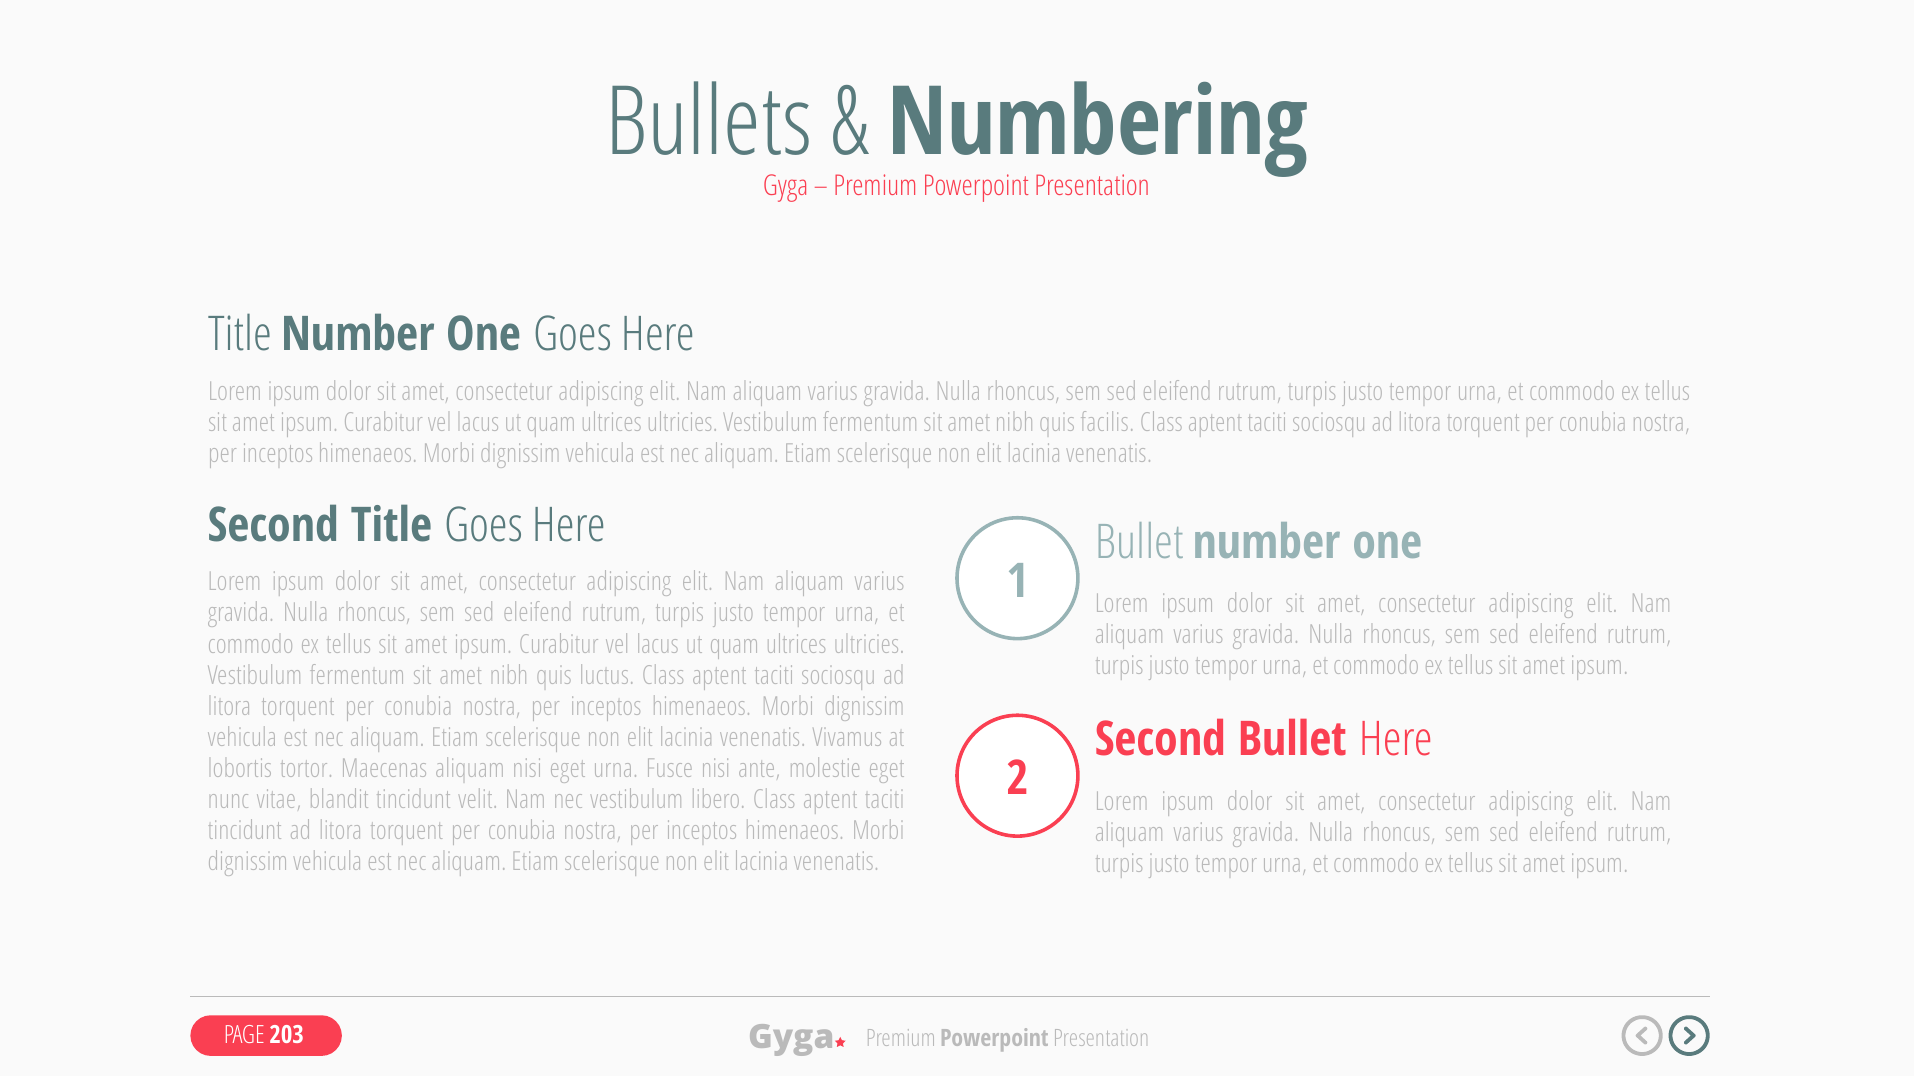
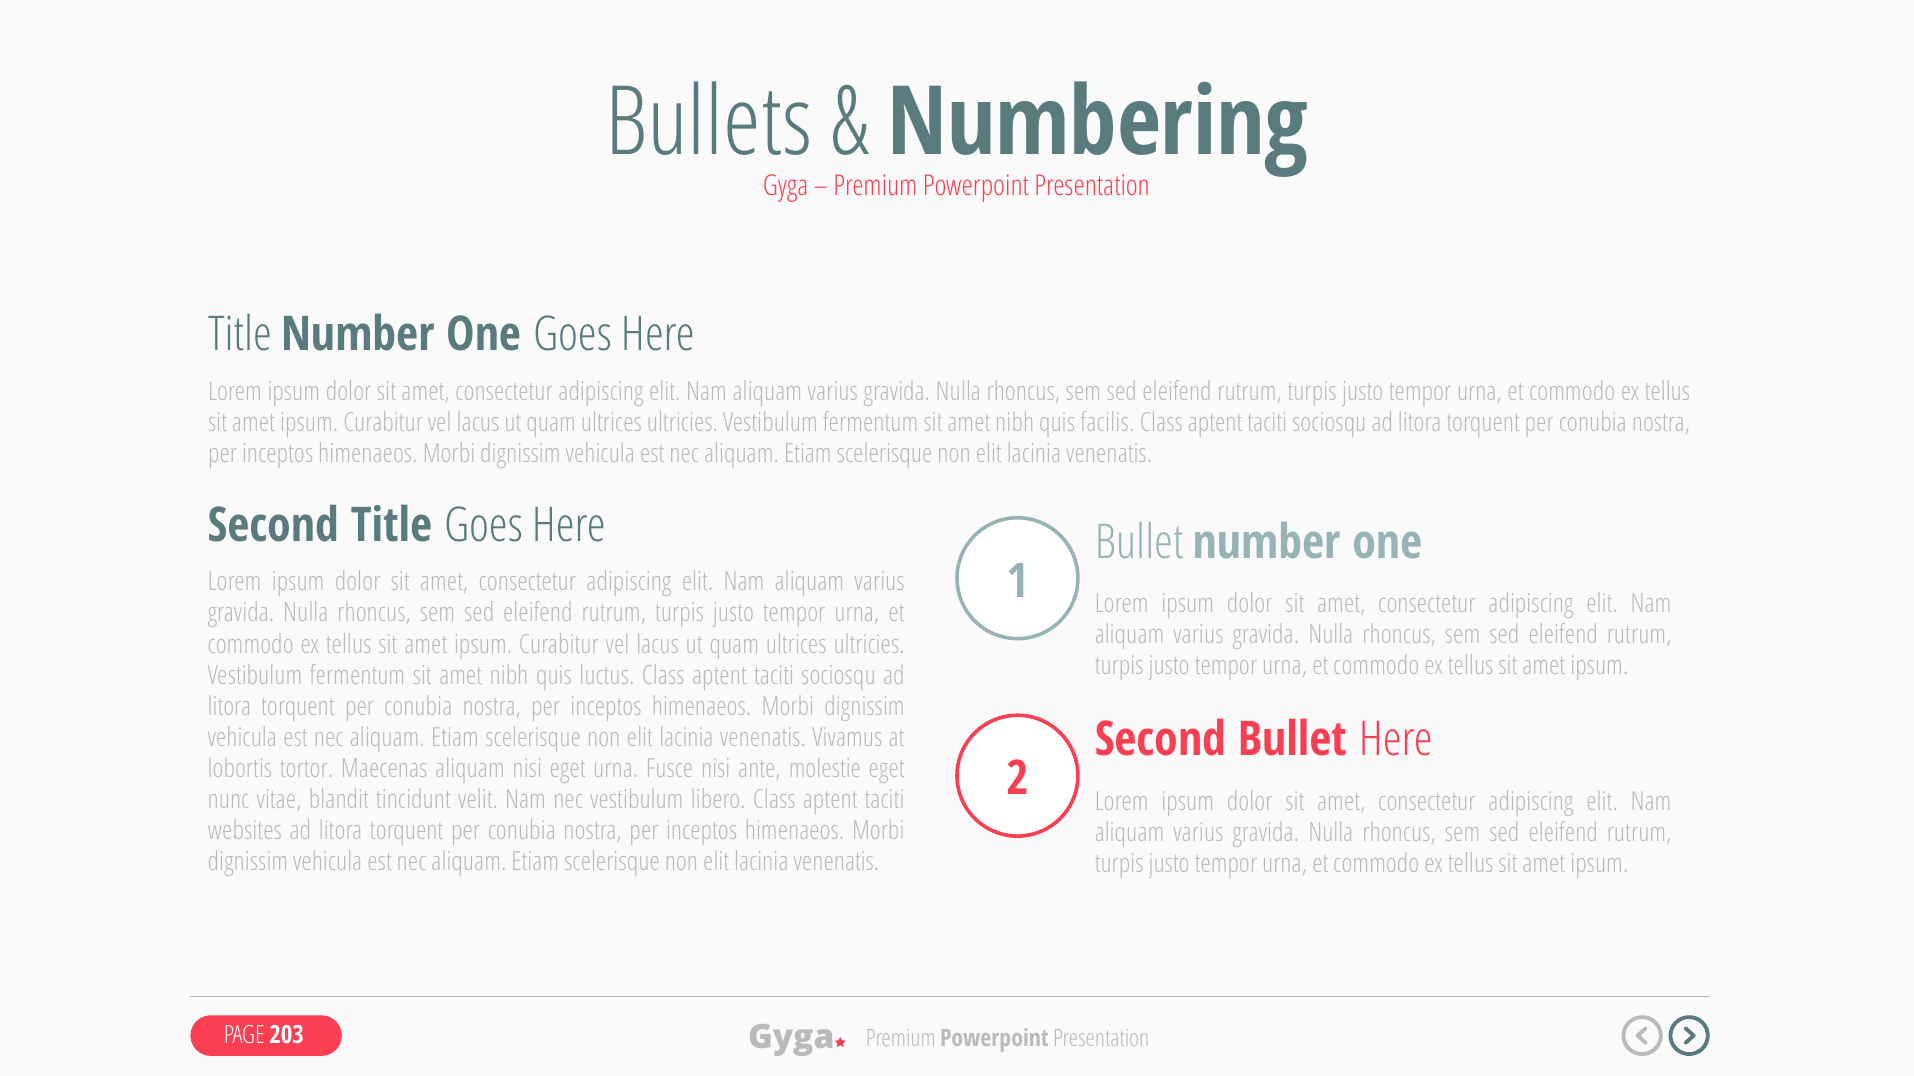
tincidunt at (245, 831): tincidunt -> websites
